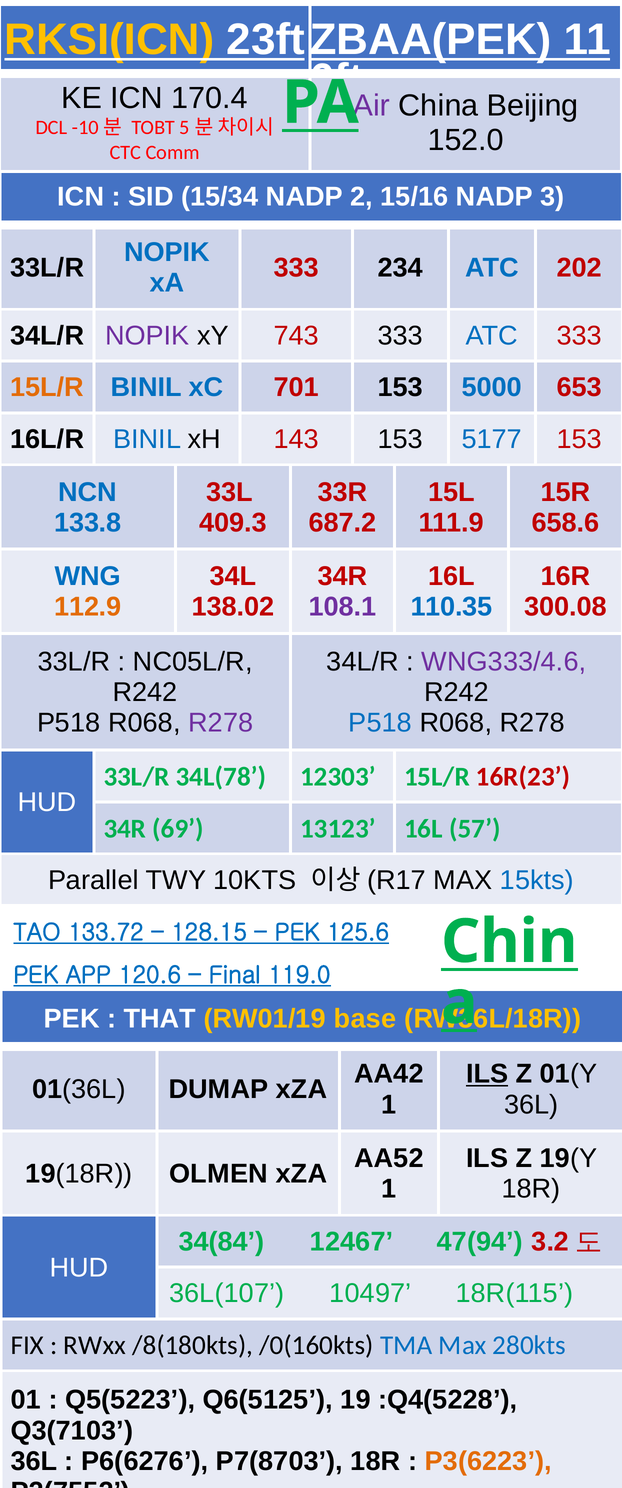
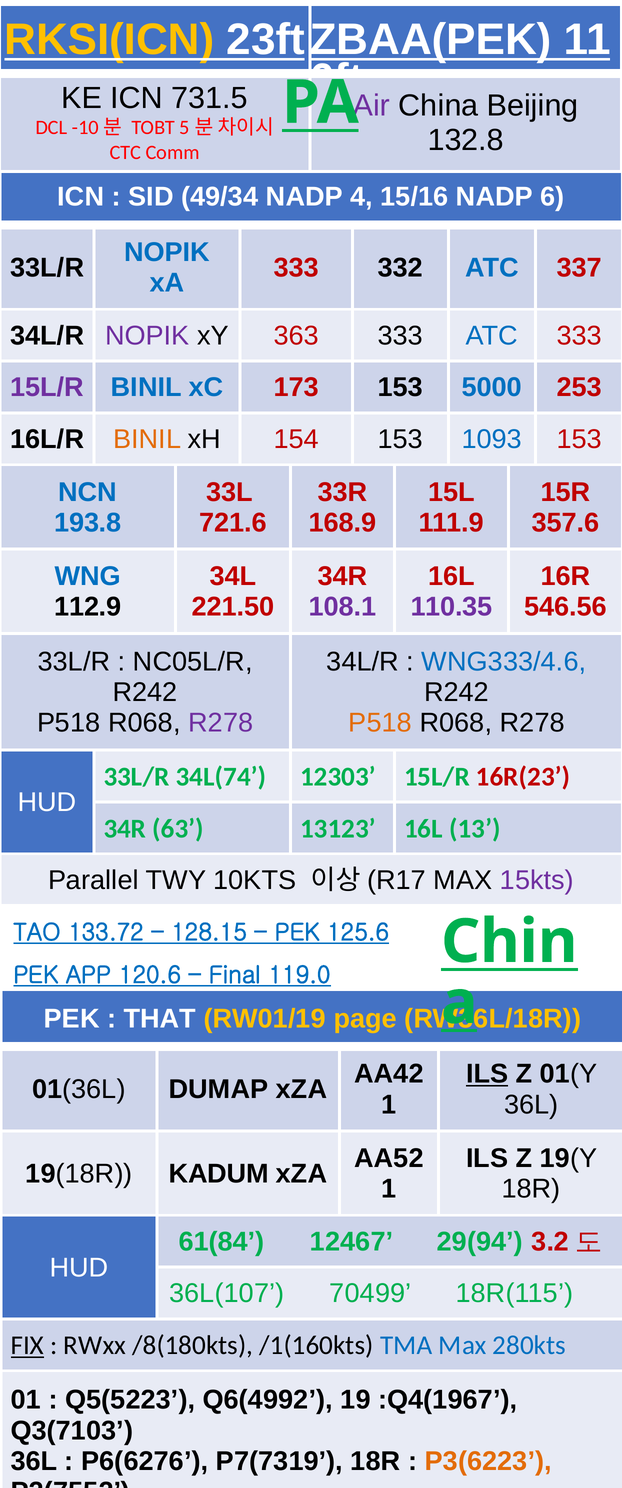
170.4: 170.4 -> 731.5
152.0 at (466, 140): 152.0 -> 132.8
15/34: 15/34 -> 49/34
2: 2 -> 4
3: 3 -> 6
234: 234 -> 332
202: 202 -> 337
743: 743 -> 363
15L/R at (47, 388) colour: orange -> purple
701: 701 -> 173
653: 653 -> 253
BINIL at (147, 439) colour: blue -> orange
143: 143 -> 154
5177: 5177 -> 1093
133.8: 133.8 -> 193.8
409.3: 409.3 -> 721.6
687.2: 687.2 -> 168.9
658.6: 658.6 -> 357.6
112.9 colour: orange -> black
138.02: 138.02 -> 221.50
110.35 colour: blue -> purple
300.08: 300.08 -> 546.56
WNG333/4.6 colour: purple -> blue
P518 at (380, 723) colour: blue -> orange
34L(78: 34L(78 -> 34L(74
69: 69 -> 63
57: 57 -> 13
15kts colour: blue -> purple
base: base -> page
OLMEN: OLMEN -> KADUM
34(84: 34(84 -> 61(84
47(94: 47(94 -> 29(94
10497: 10497 -> 70499
FIX underline: none -> present
/0(160kts: /0(160kts -> /1(160kts
Q6(5125: Q6(5125 -> Q6(4992
:Q4(5228: :Q4(5228 -> :Q4(1967
P7(8703: P7(8703 -> P7(7319
